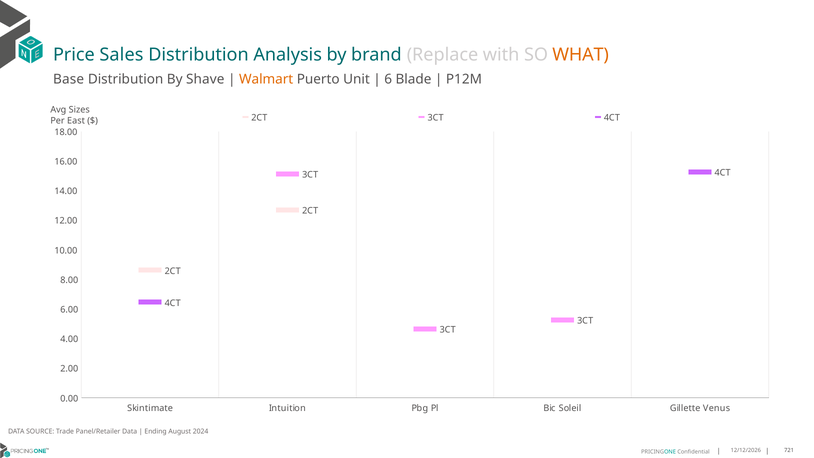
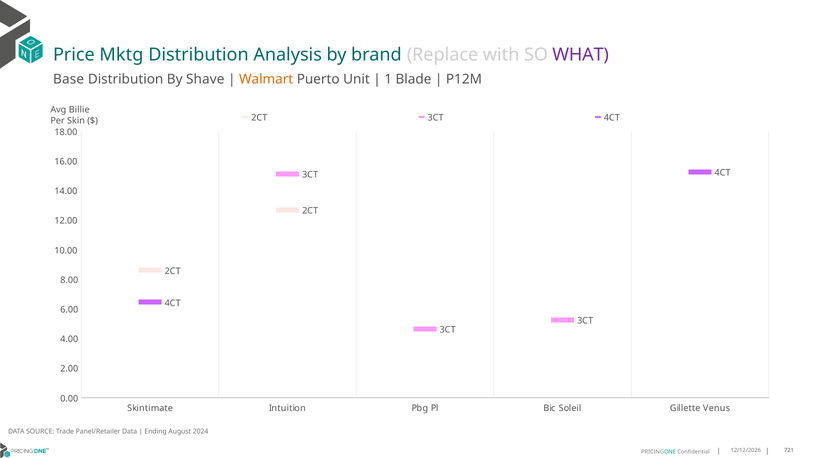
Sales: Sales -> Mktg
WHAT colour: orange -> purple
6: 6 -> 1
Sizes: Sizes -> Billie
East: East -> Skin
